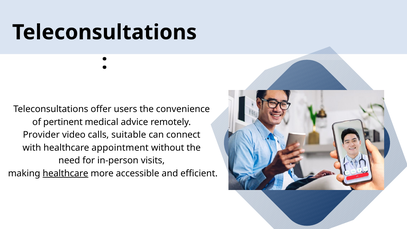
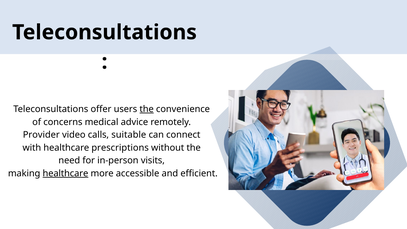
the at (147, 109) underline: none -> present
pertinent: pertinent -> concerns
appointment: appointment -> prescriptions
